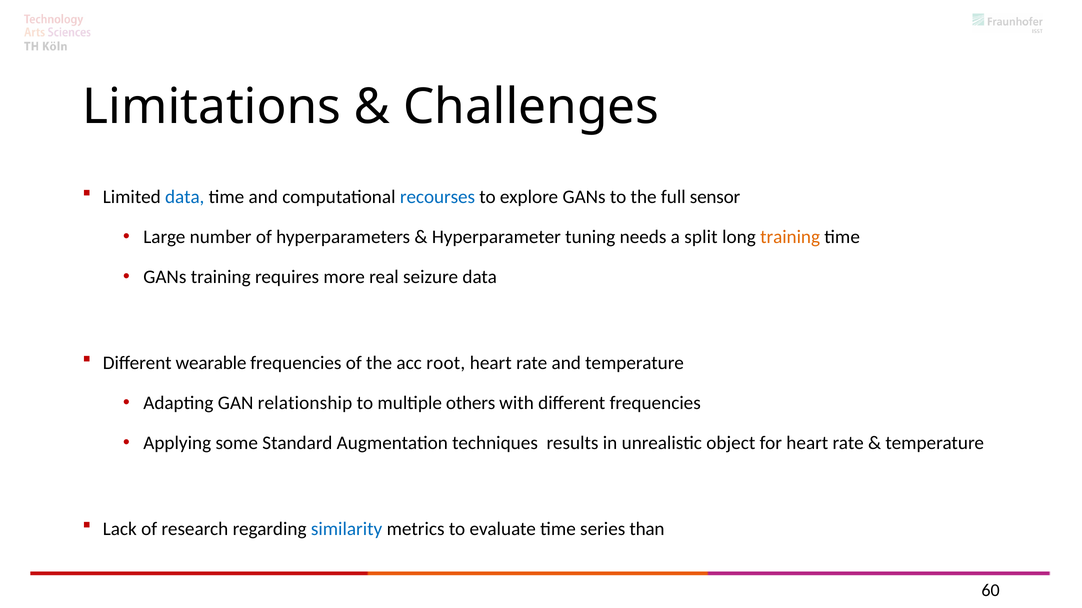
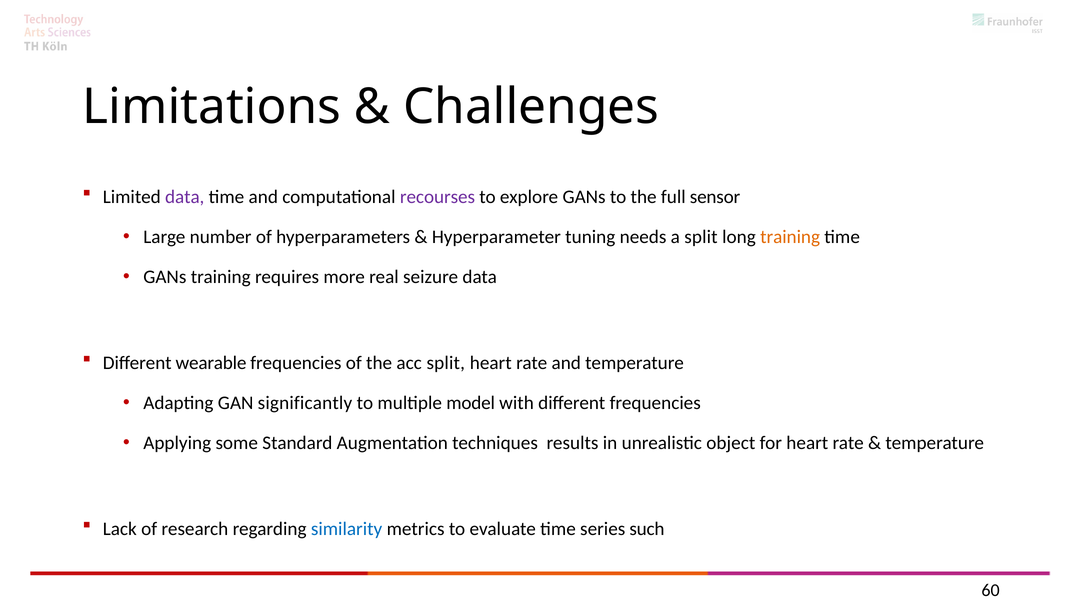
data at (185, 197) colour: blue -> purple
recourses colour: blue -> purple
acc root: root -> split
relationship: relationship -> significantly
others: others -> model
than: than -> such
